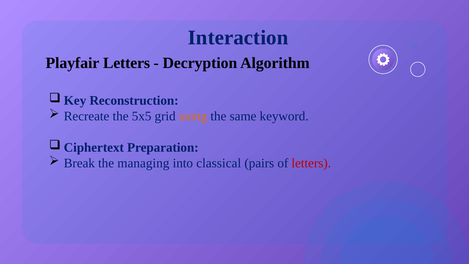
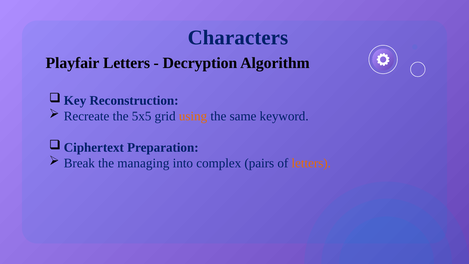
Interaction: Interaction -> Characters
classical: classical -> complex
letters at (311, 163) colour: red -> orange
